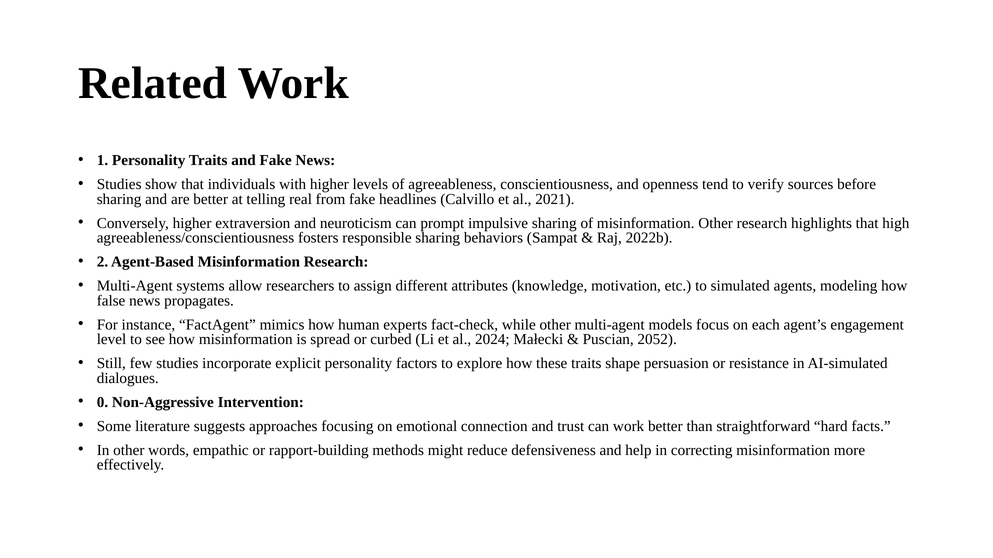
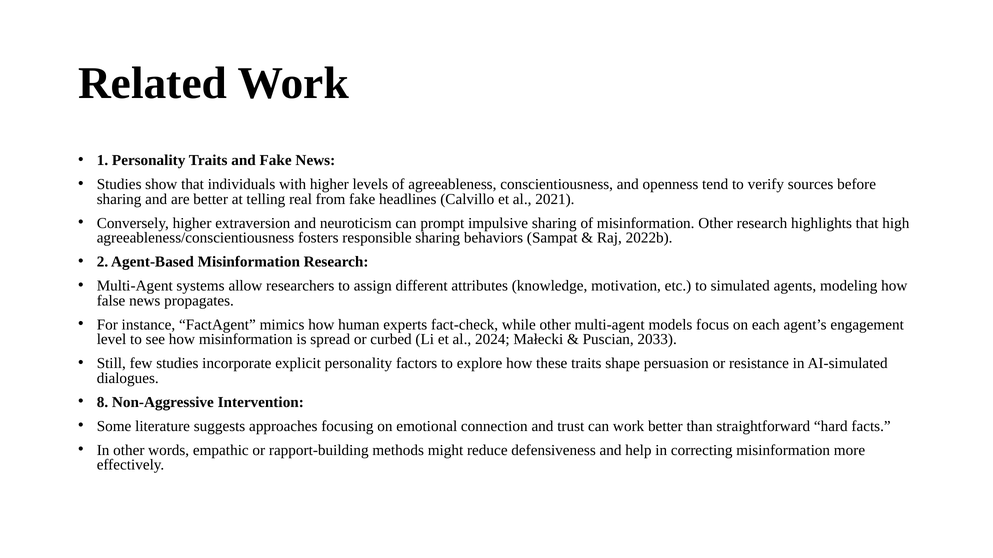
2052: 2052 -> 2033
0: 0 -> 8
